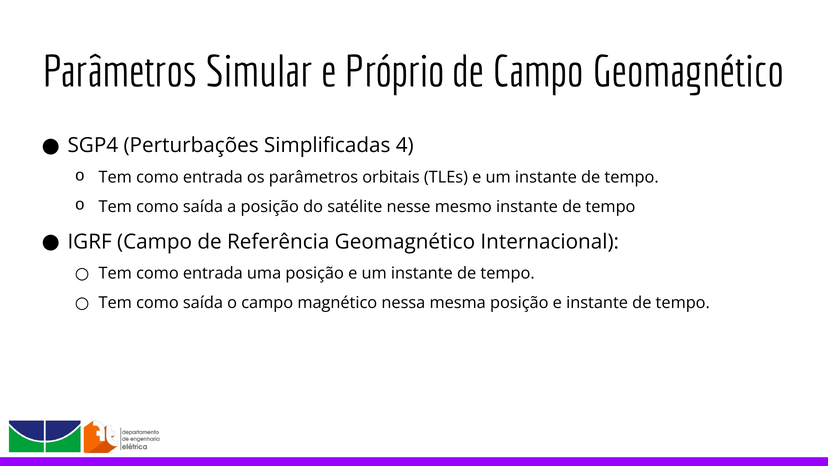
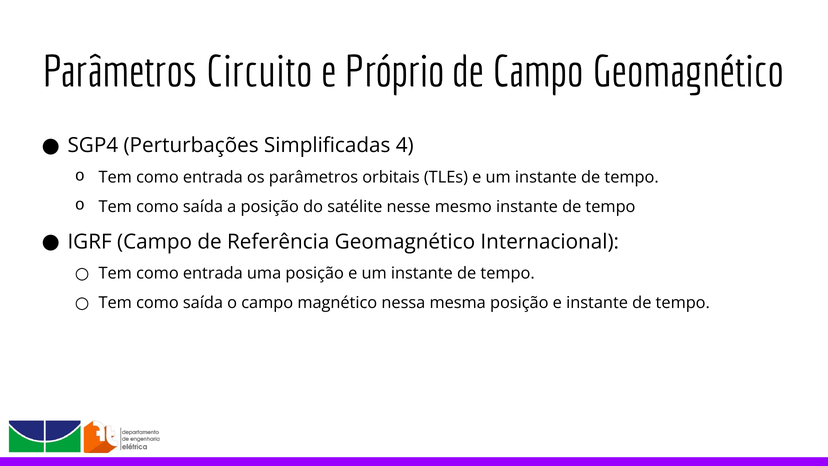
Simular: Simular -> Circuito
